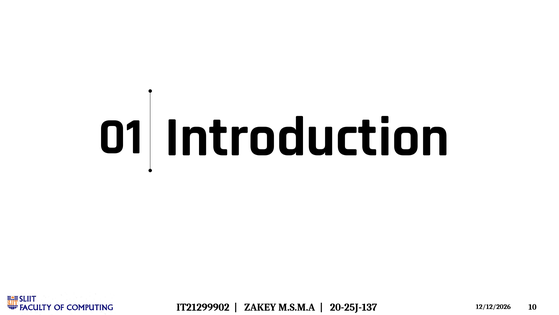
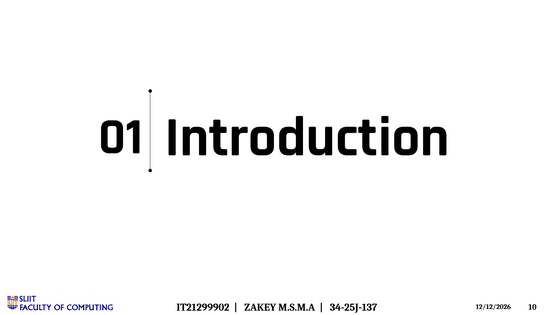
20-25J-137: 20-25J-137 -> 34-25J-137
